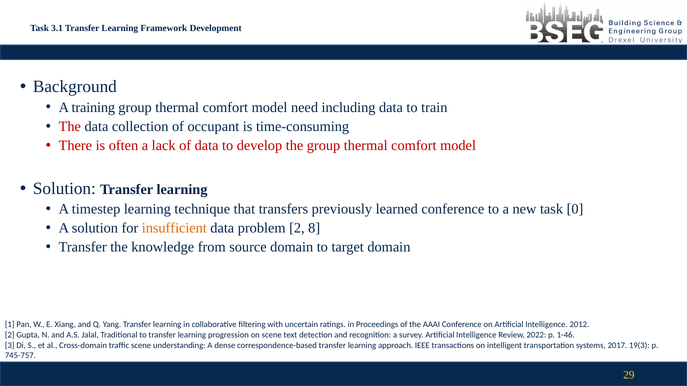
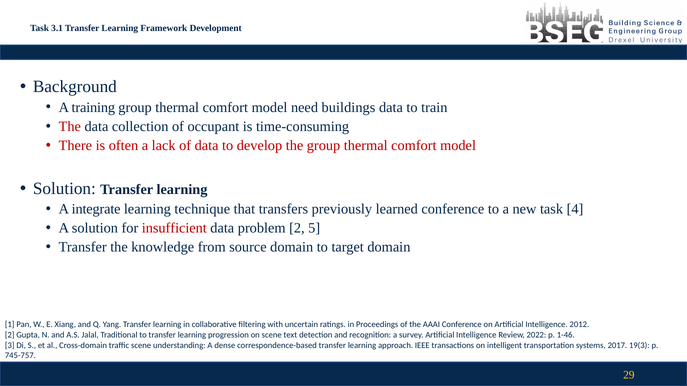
including: including -> buildings
timestep: timestep -> integrate
0: 0 -> 4
insufficient colour: orange -> red
8: 8 -> 5
